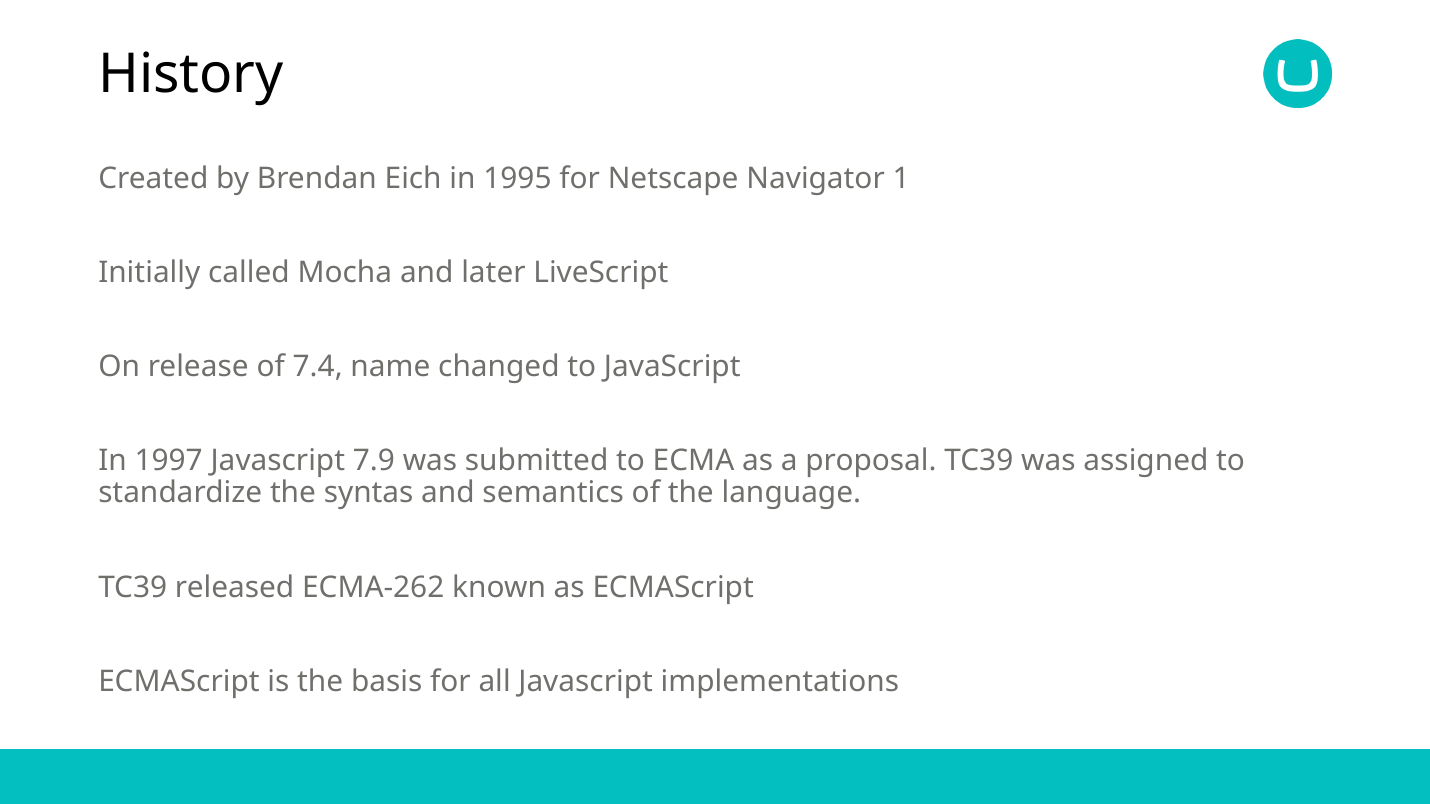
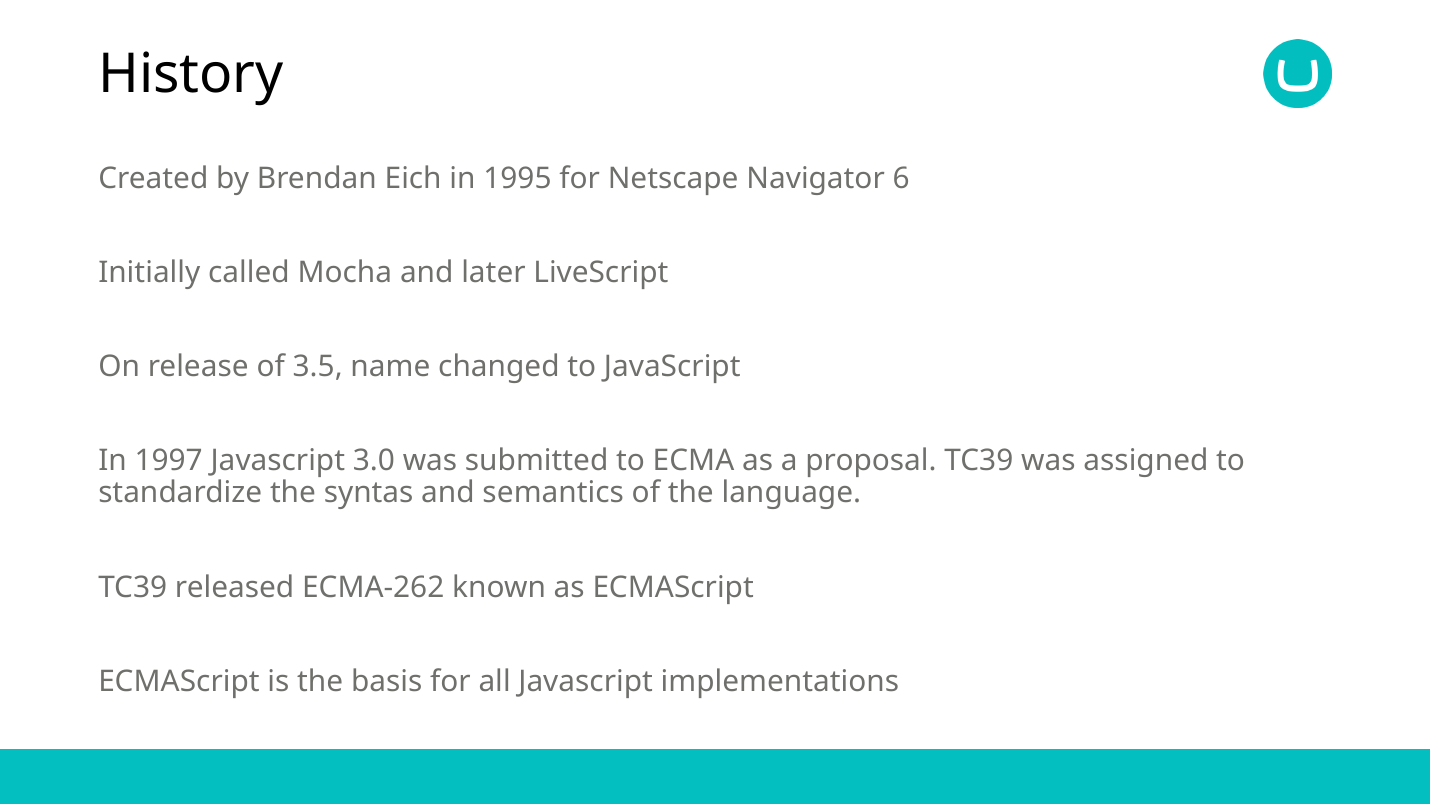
1: 1 -> 6
7.4: 7.4 -> 3.5
7.9: 7.9 -> 3.0
